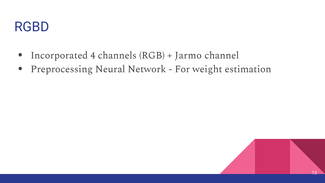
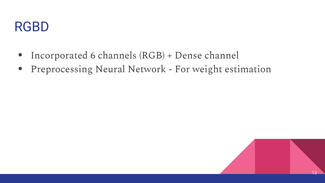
4: 4 -> 6
Jarmo: Jarmo -> Dense
